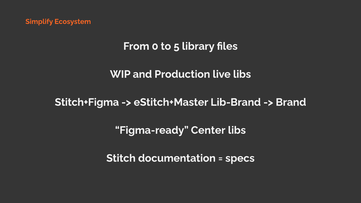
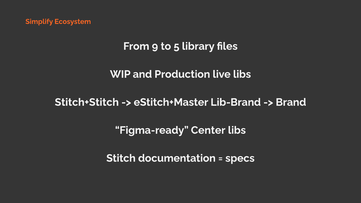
0: 0 -> 9
Stitch+Figma: Stitch+Figma -> Stitch+Stitch
